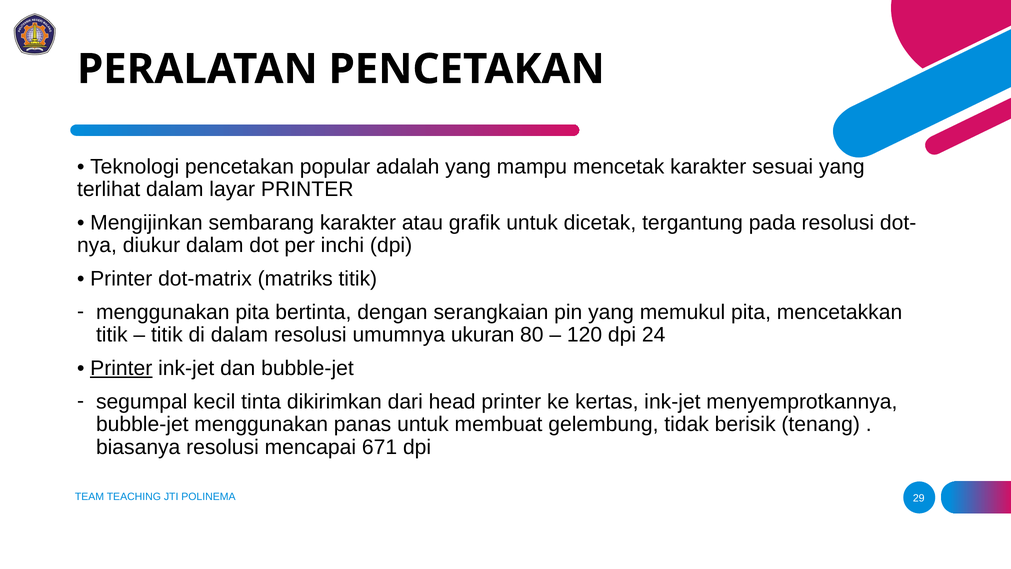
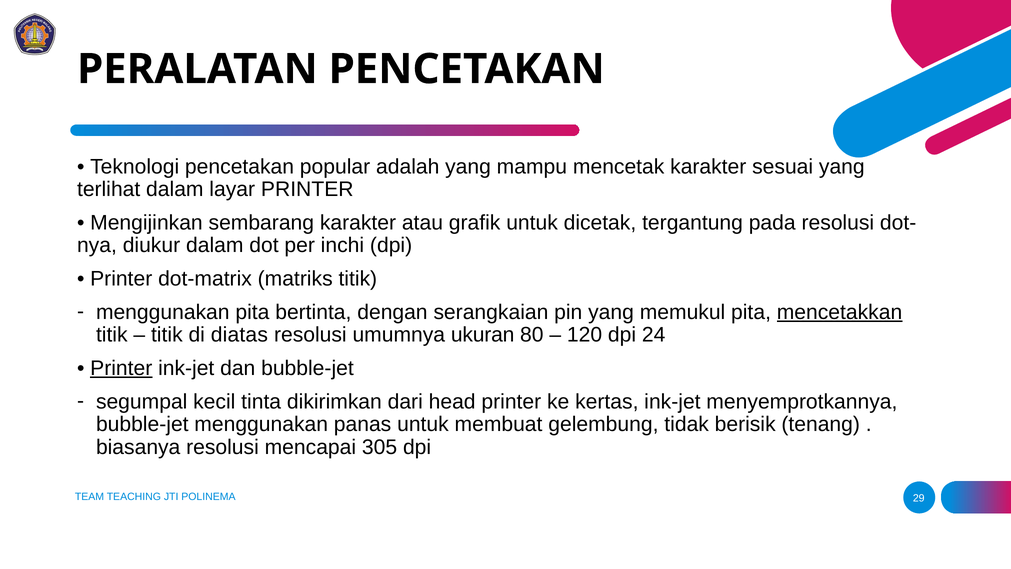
mencetakkan underline: none -> present
di dalam: dalam -> diatas
671: 671 -> 305
